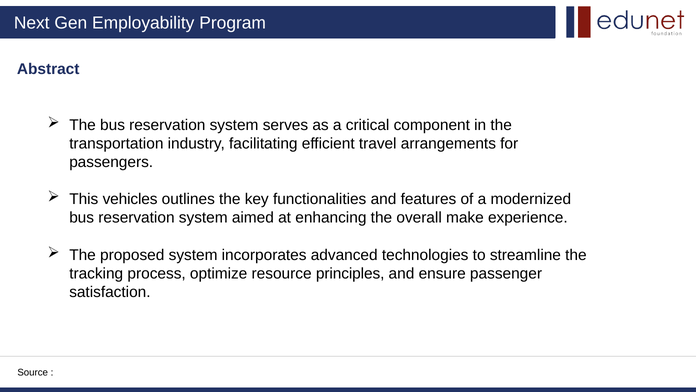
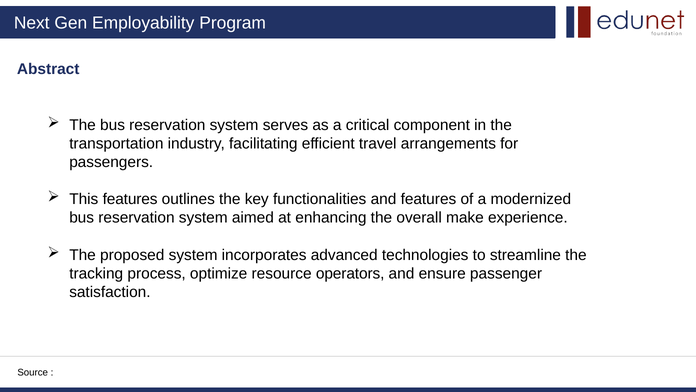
This vehicles: vehicles -> features
principles: principles -> operators
